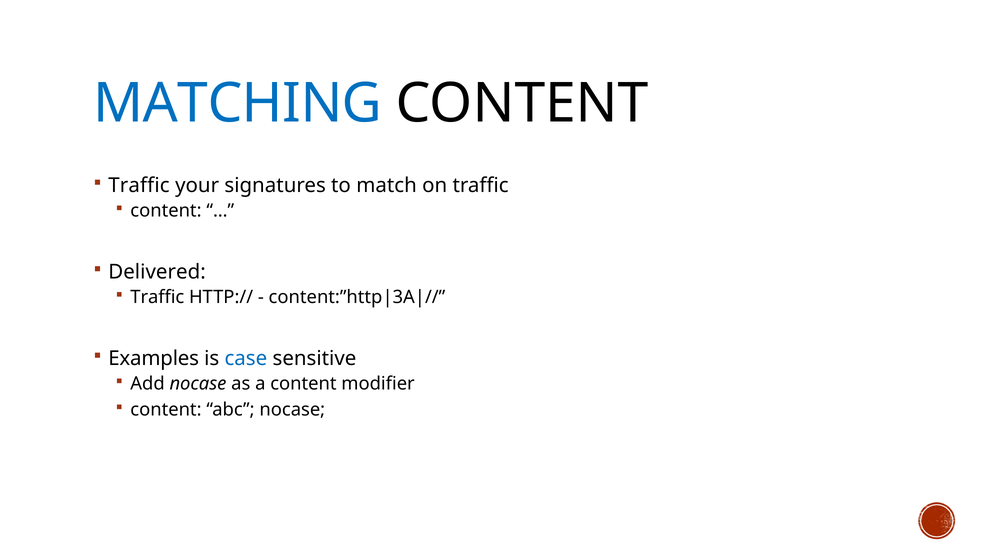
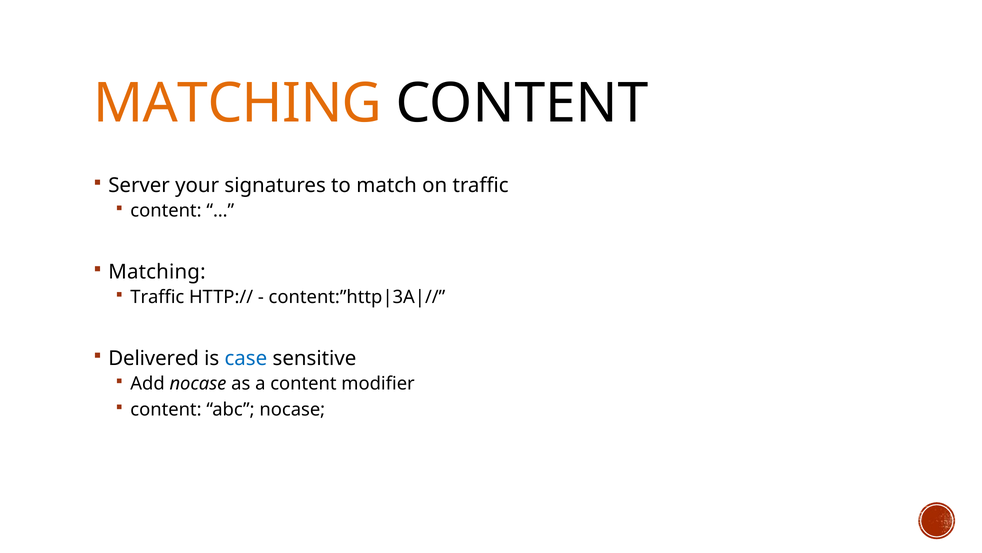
MATCHING at (238, 103) colour: blue -> orange
Traffic at (139, 185): Traffic -> Server
Delivered at (157, 272): Delivered -> Matching
Examples: Examples -> Delivered
